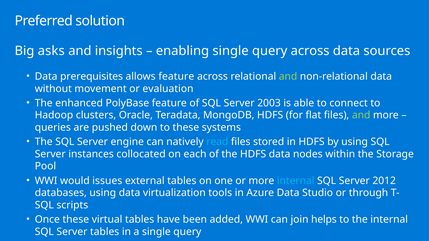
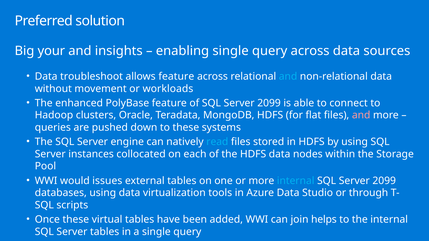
asks: asks -> your
prerequisites: prerequisites -> troubleshoot
and at (288, 77) colour: light green -> light blue
evaluation: evaluation -> workloads
of SQL Server 2003: 2003 -> 2099
and at (361, 115) colour: light green -> pink
2012 at (384, 181): 2012 -> 2099
